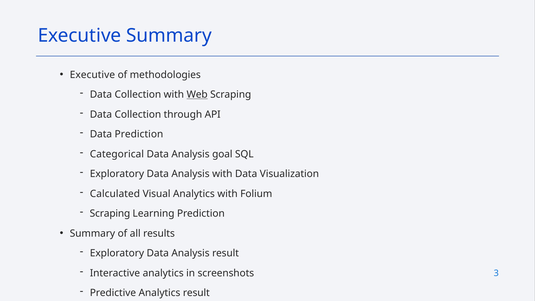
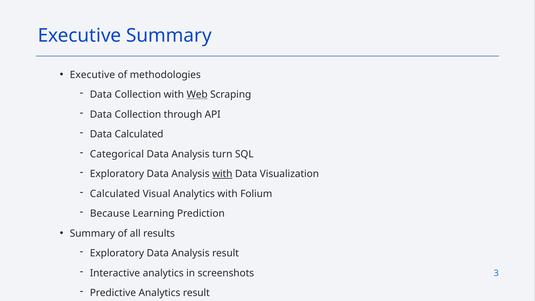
Data Prediction: Prediction -> Calculated
goal: goal -> turn
with at (222, 174) underline: none -> present
Scraping at (110, 214): Scraping -> Because
